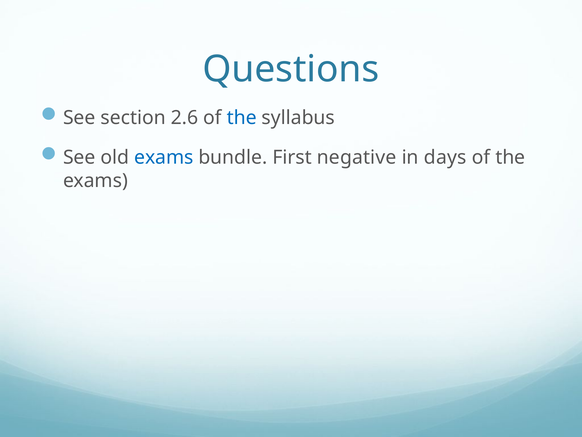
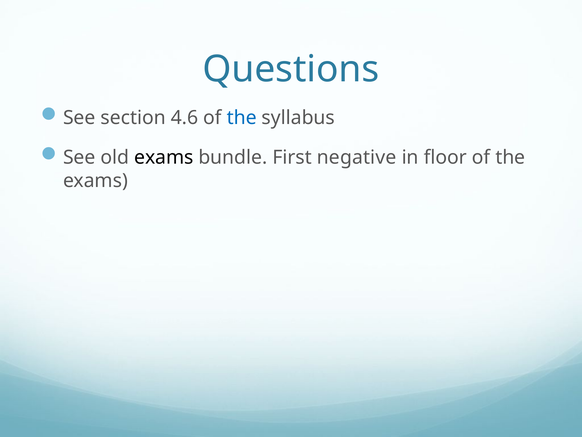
2.6: 2.6 -> 4.6
exams at (164, 157) colour: blue -> black
days: days -> floor
